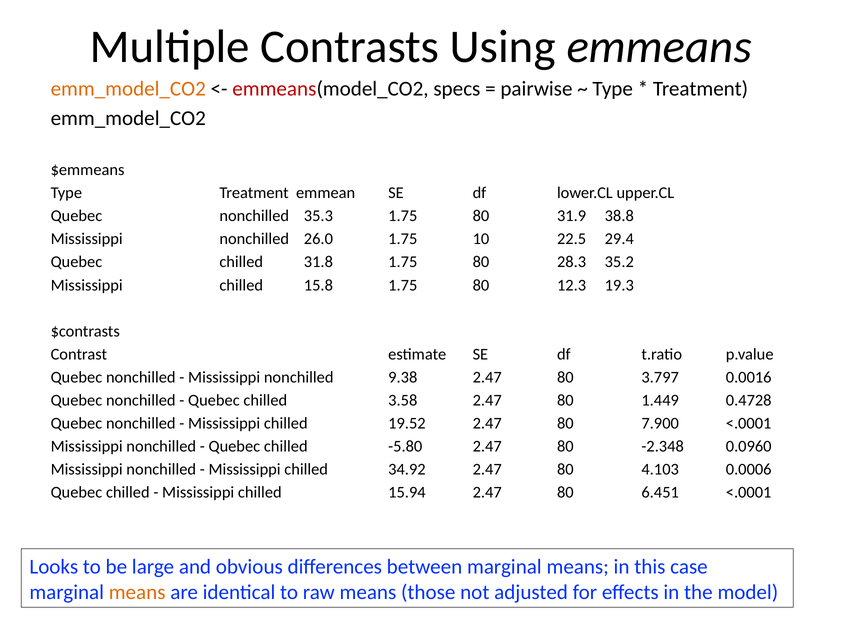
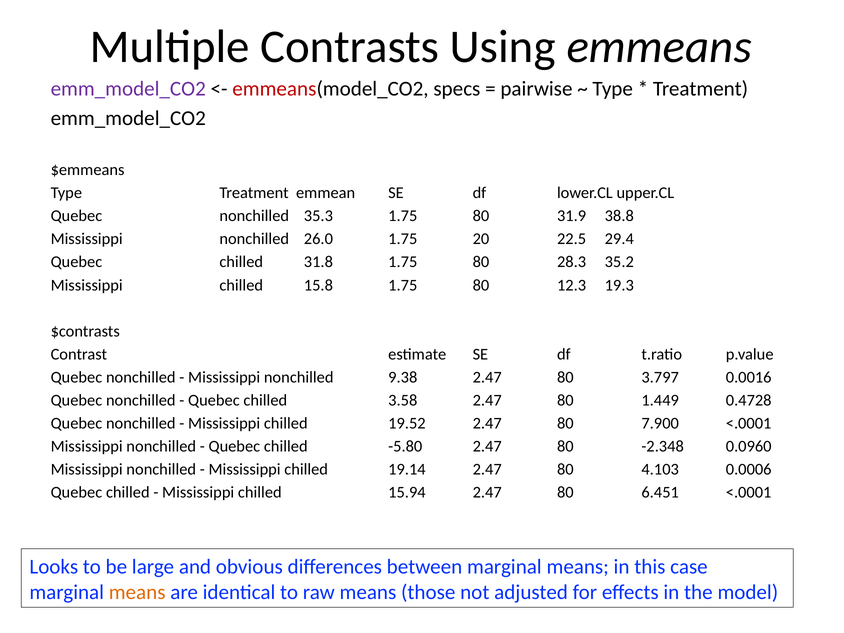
emm_model_CO2 at (128, 89) colour: orange -> purple
10: 10 -> 20
34.92: 34.92 -> 19.14
